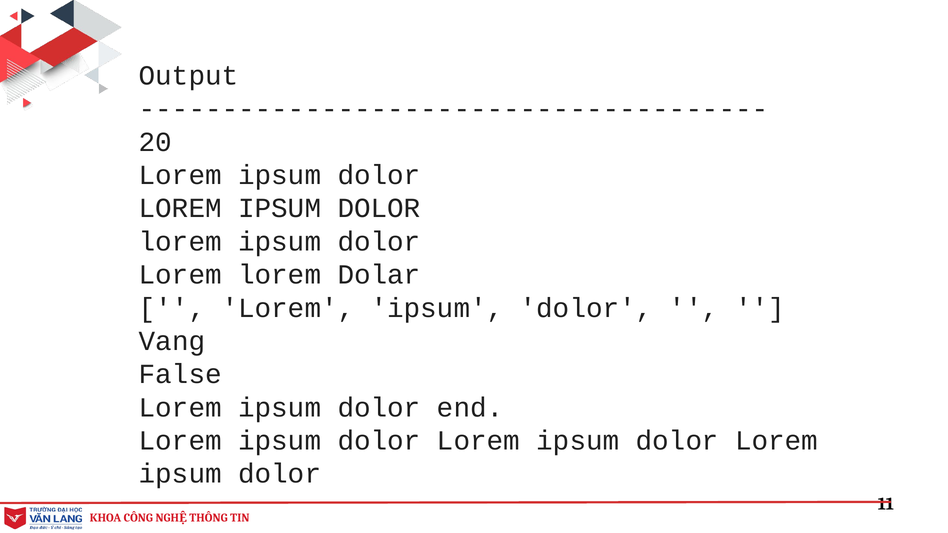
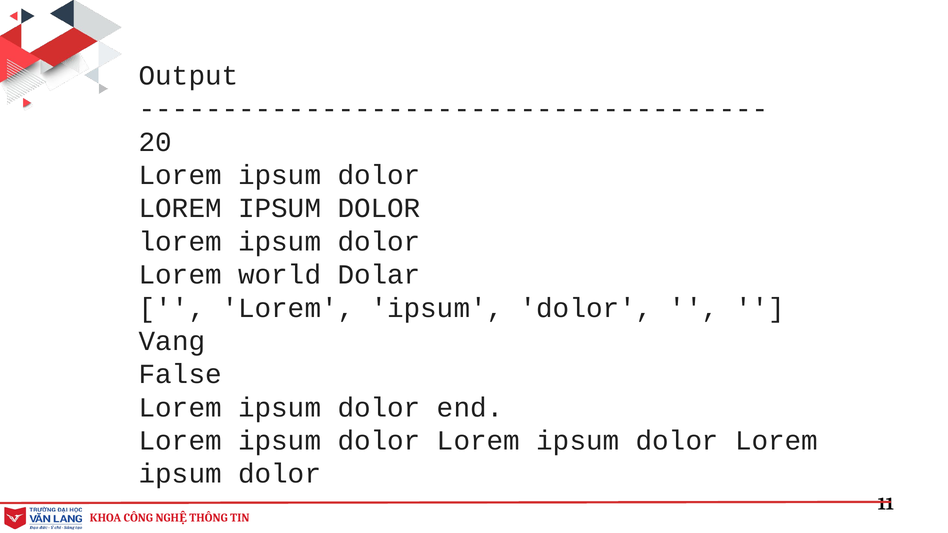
Lorem lorem: lorem -> world
